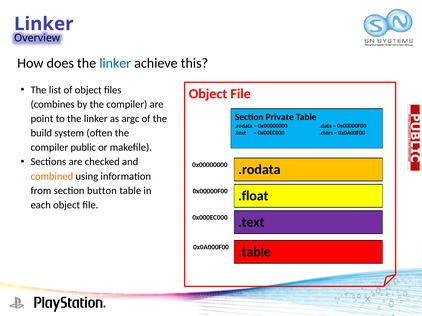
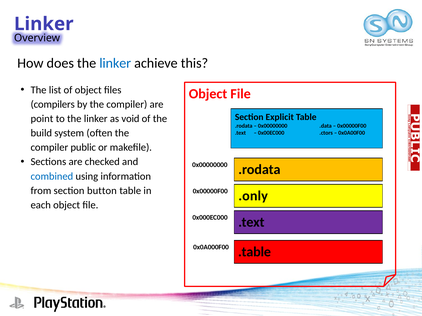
combines: combines -> compilers
Private: Private -> Explicit
argc: argc -> void
combined colour: orange -> blue
.float: .float -> .only
